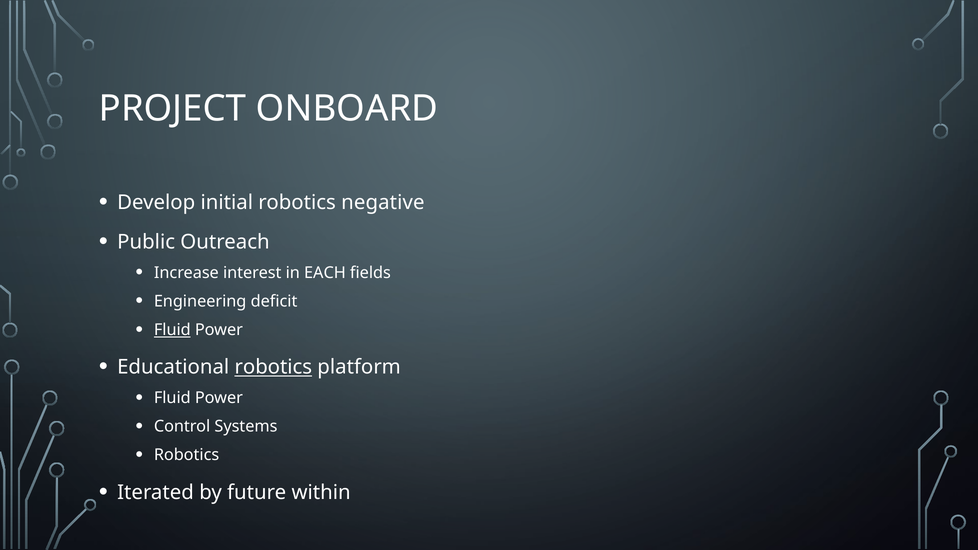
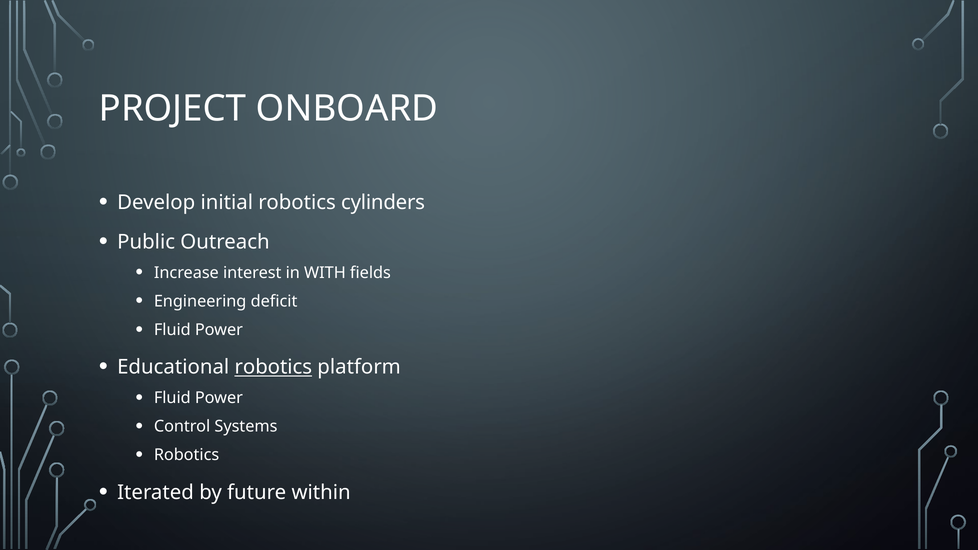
negative: negative -> cylinders
EACH: EACH -> WITH
Fluid at (172, 330) underline: present -> none
